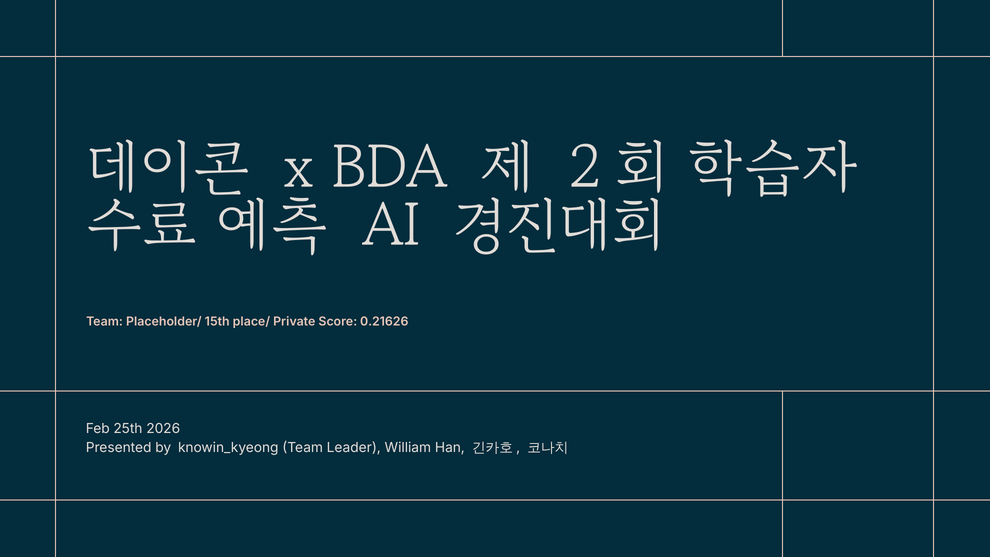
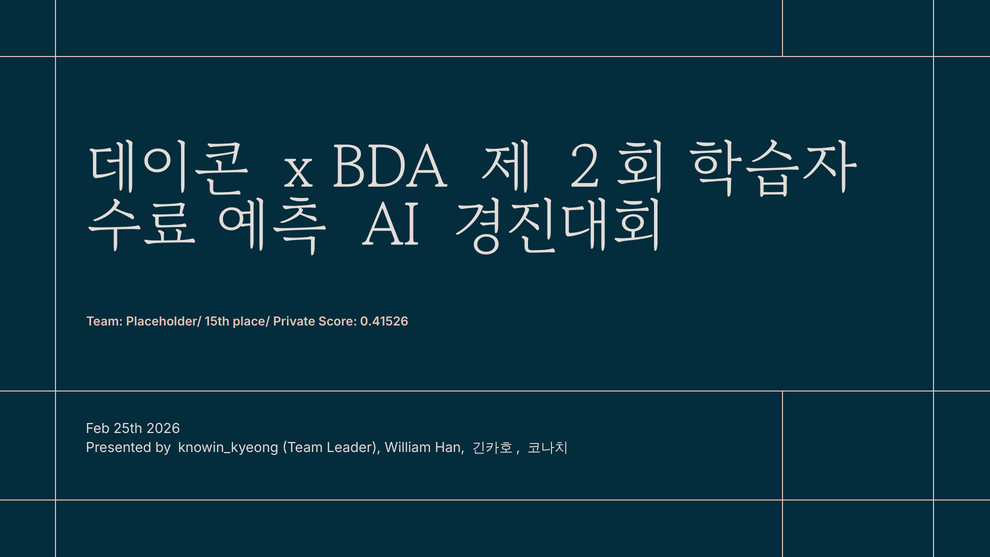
0.21626: 0.21626 -> 0.41526
